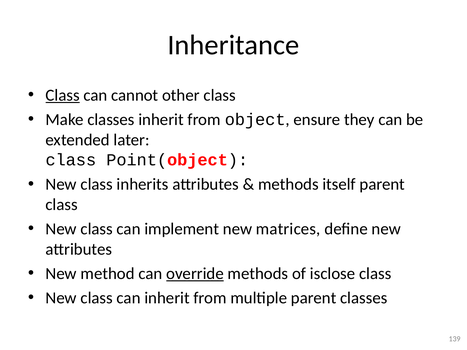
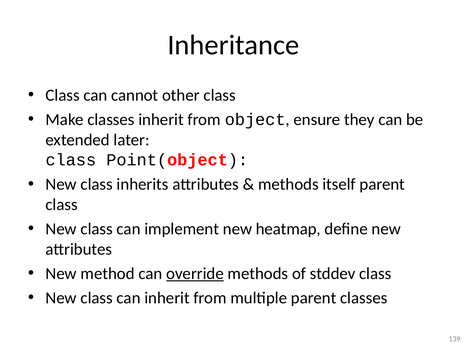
Class at (63, 95) underline: present -> none
matrices: matrices -> heatmap
isclose: isclose -> stddev
